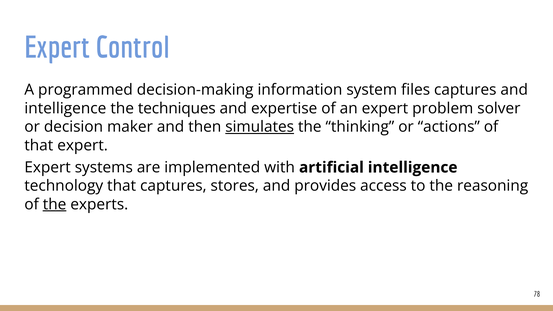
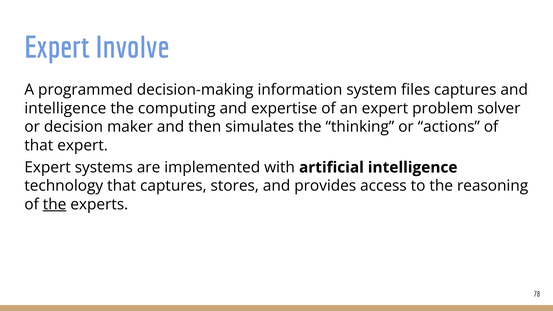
Control: Control -> Involve
techniques: techniques -> computing
simulates underline: present -> none
